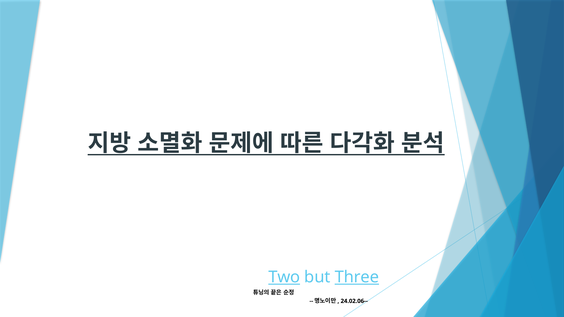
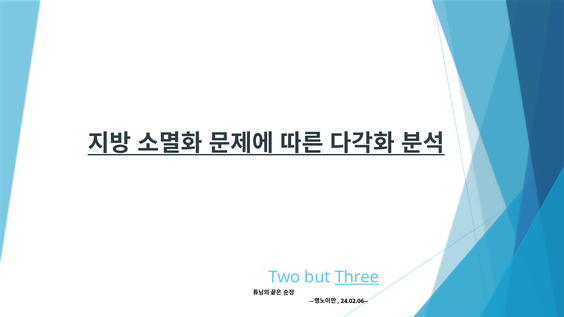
Two underline: present -> none
